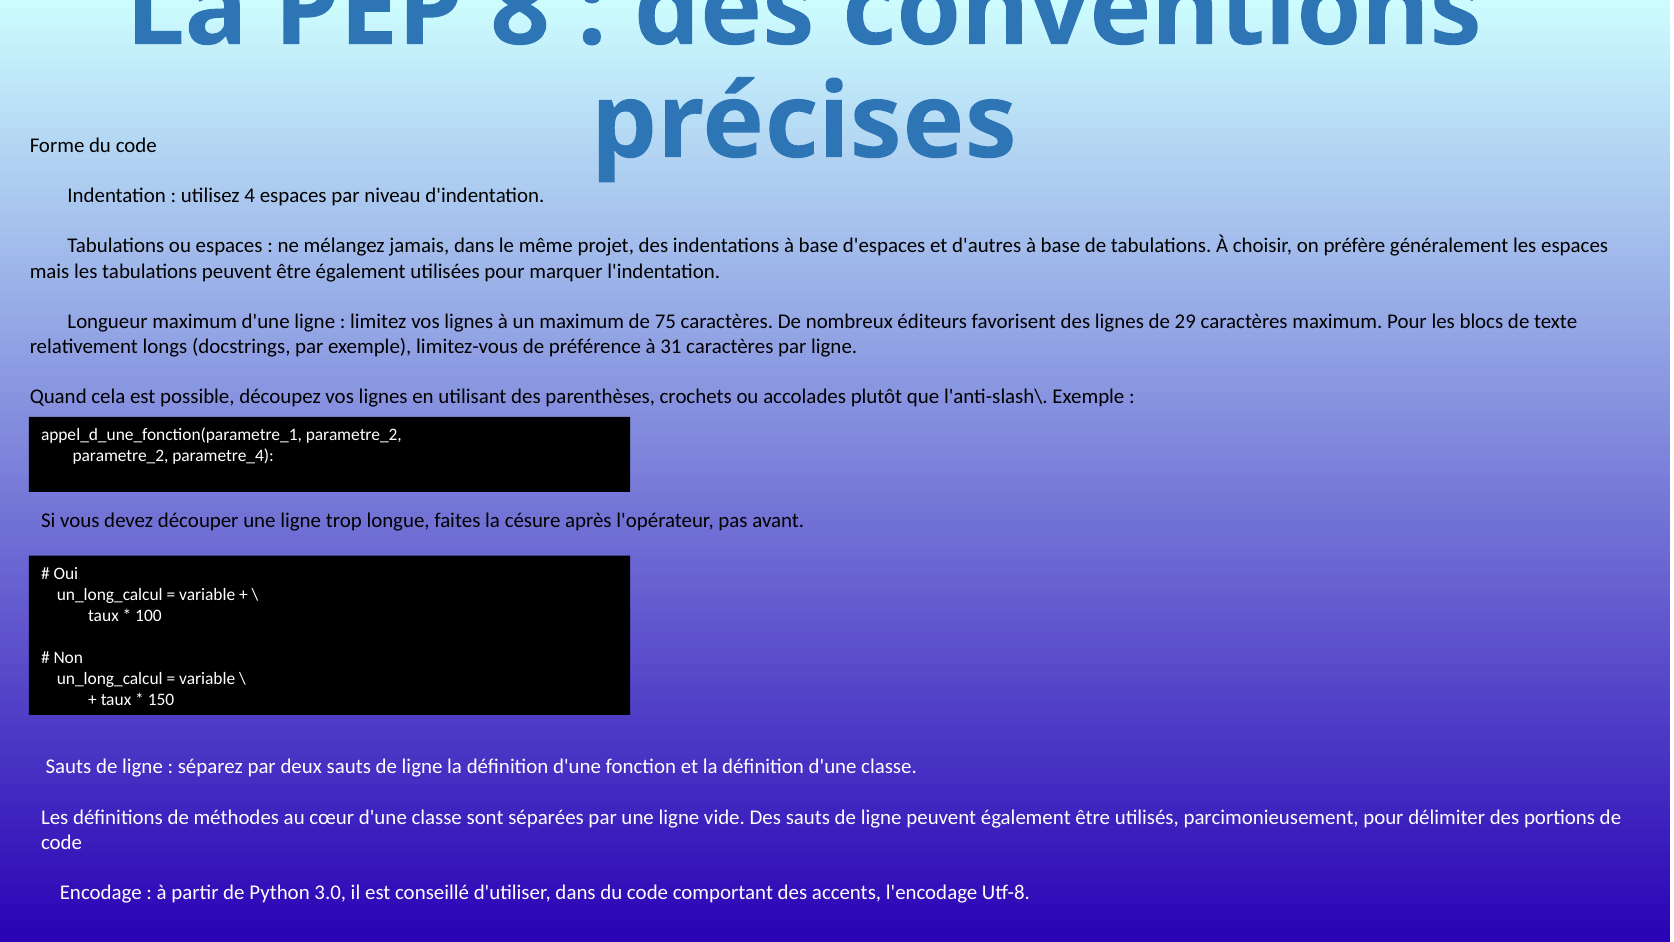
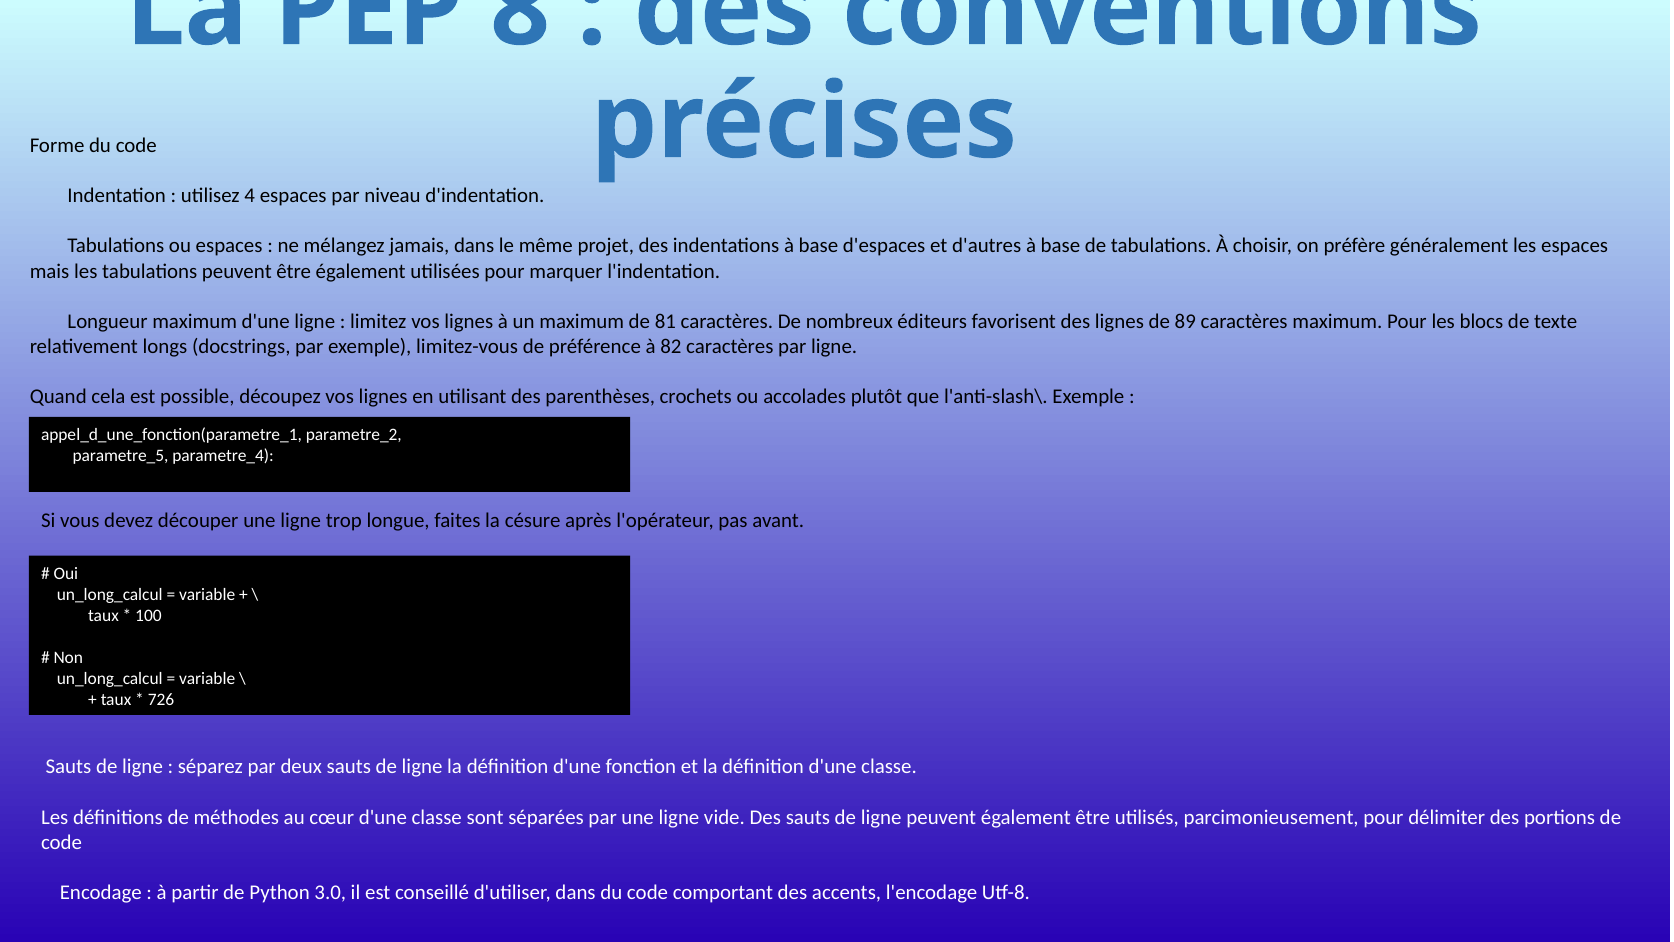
75: 75 -> 81
29: 29 -> 89
31: 31 -> 82
parametre_2 at (120, 455): parametre_2 -> parametre_5
150: 150 -> 726
